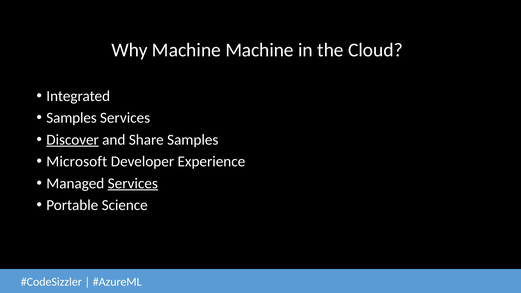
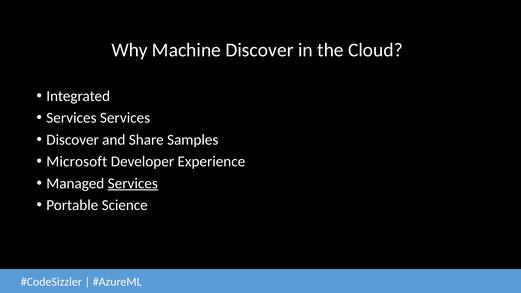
Machine Machine: Machine -> Discover
Samples at (72, 118): Samples -> Services
Discover at (73, 140) underline: present -> none
